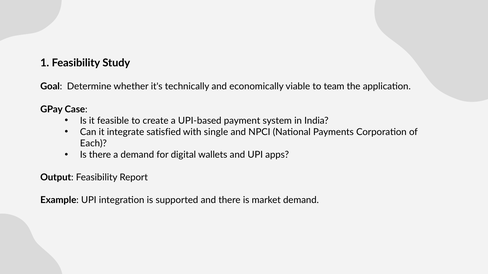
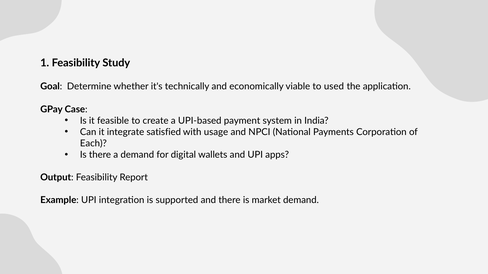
team: team -> used
single: single -> usage
